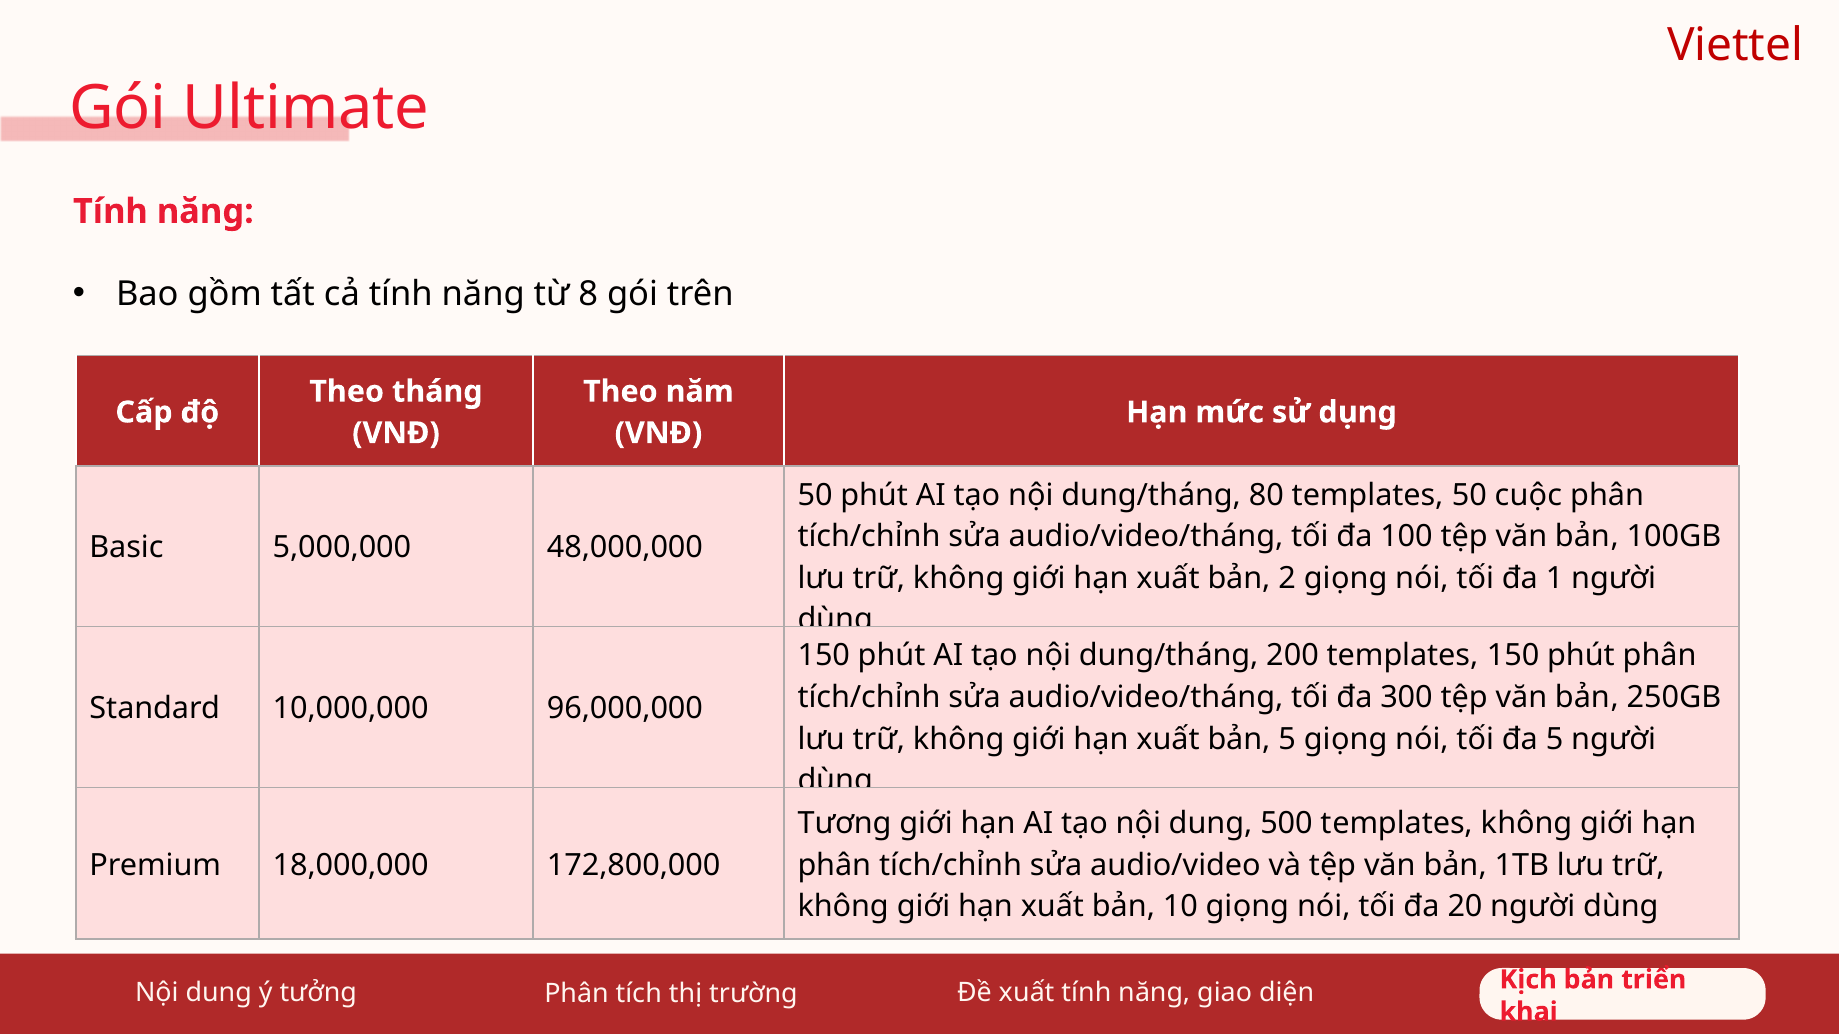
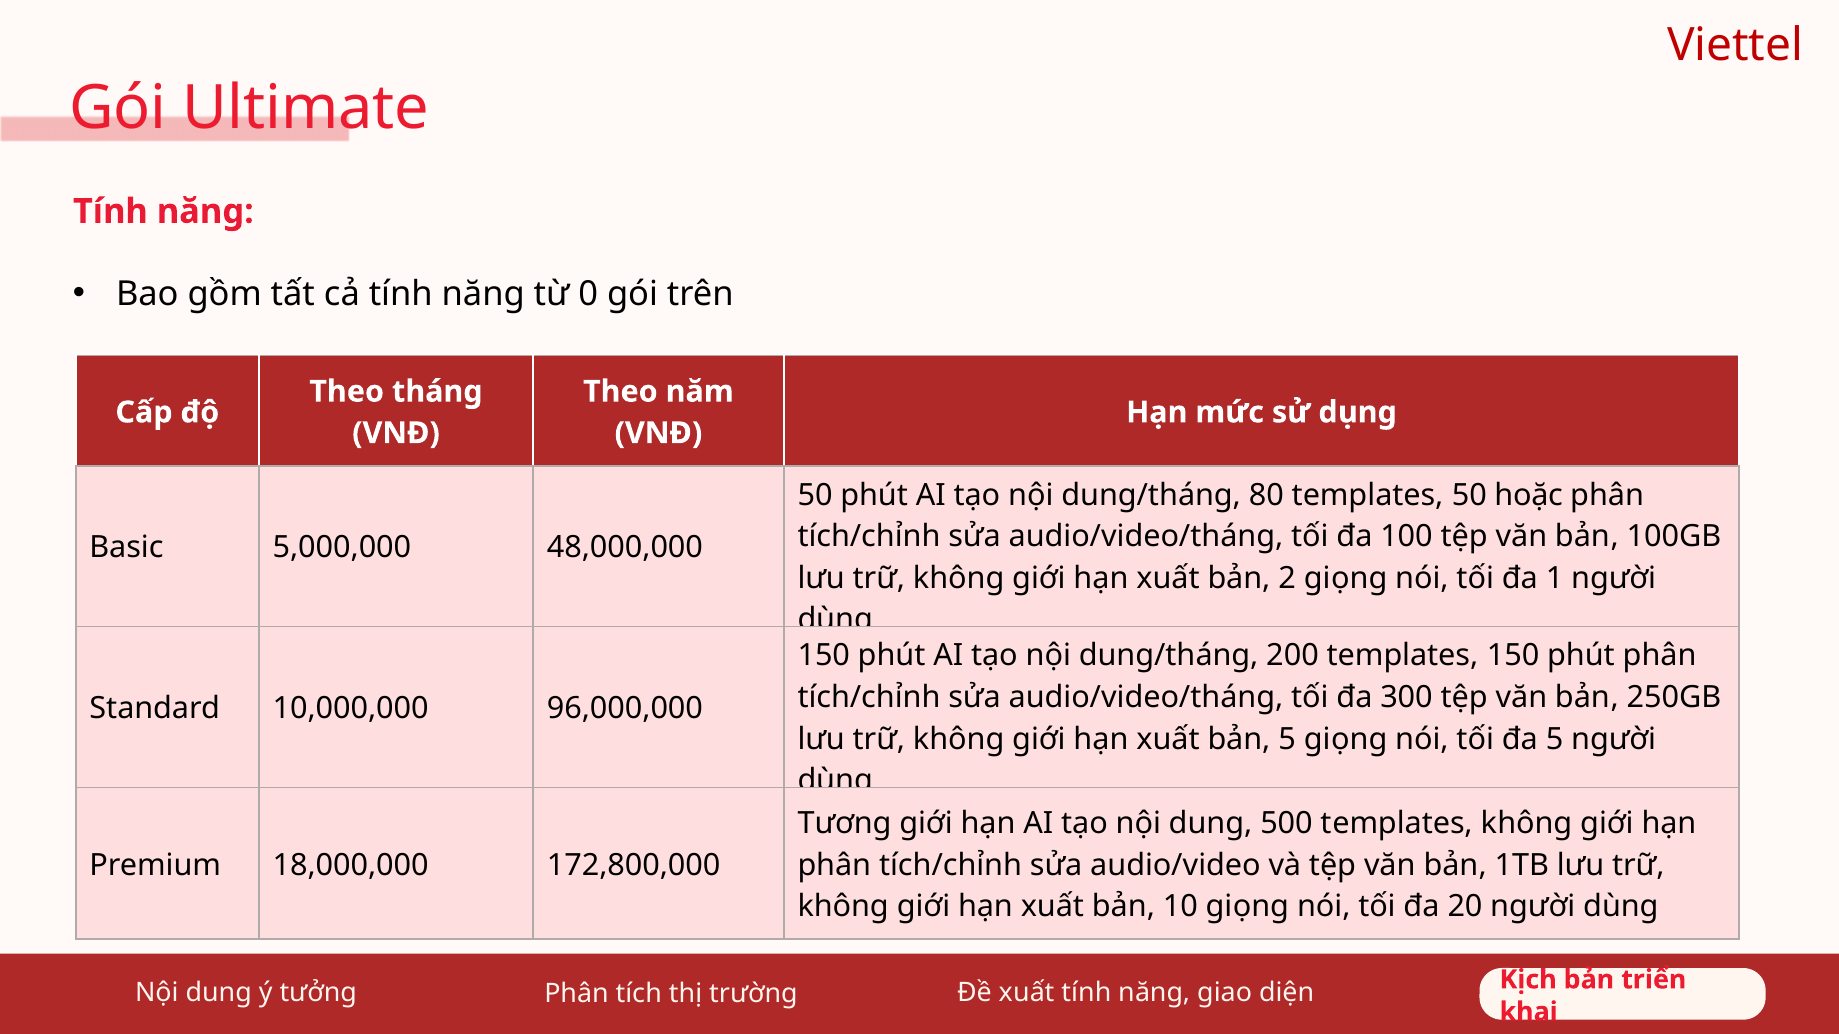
8: 8 -> 0
cuộc: cuộc -> hoặc
